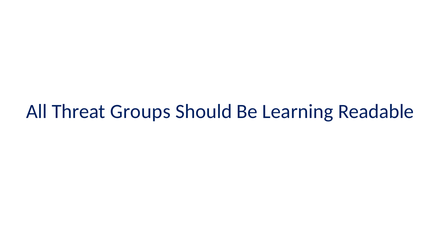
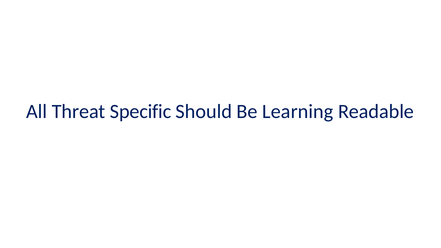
Groups: Groups -> Specific
